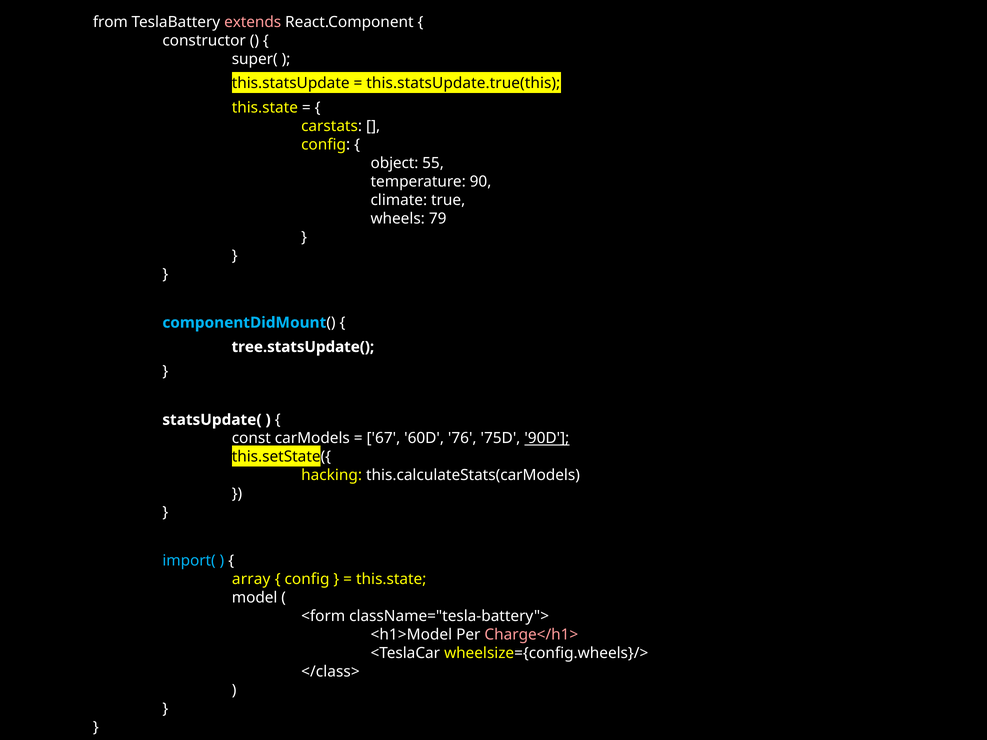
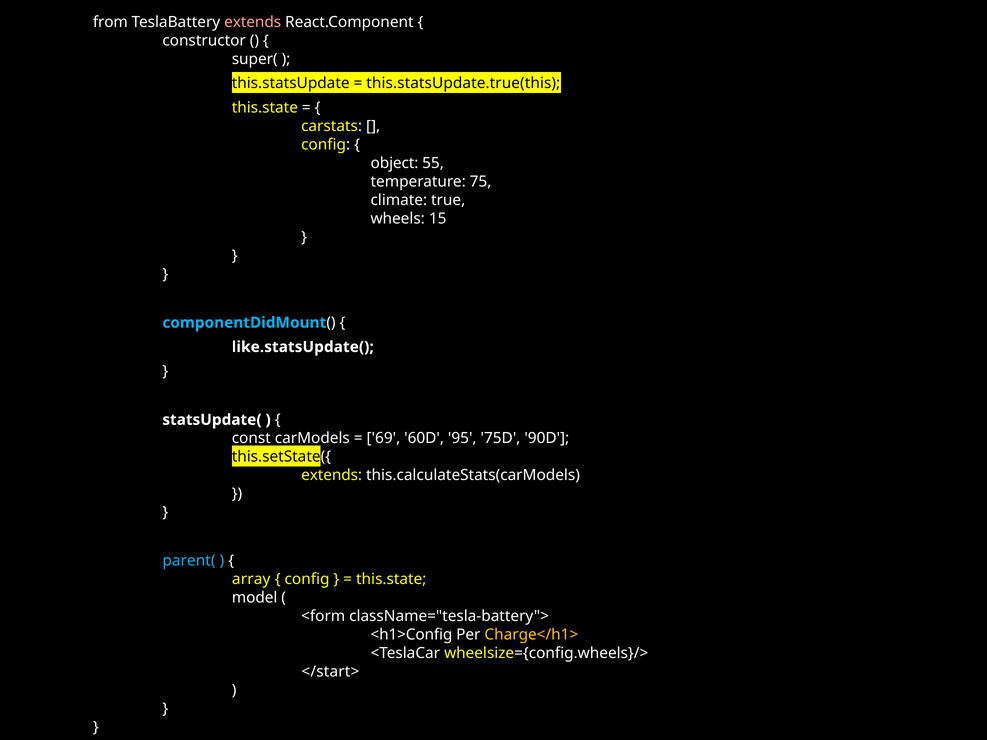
90: 90 -> 75
79: 79 -> 15
tree.statsUpdate(: tree.statsUpdate( -> like.statsUpdate(
67: 67 -> 69
76: 76 -> 95
90D underline: present -> none
hacking at (332, 475): hacking -> extends
import(: import( -> parent(
<h1>Model: <h1>Model -> <h1>Config
Charge</h1> colour: pink -> yellow
</class>: </class> -> </start>
